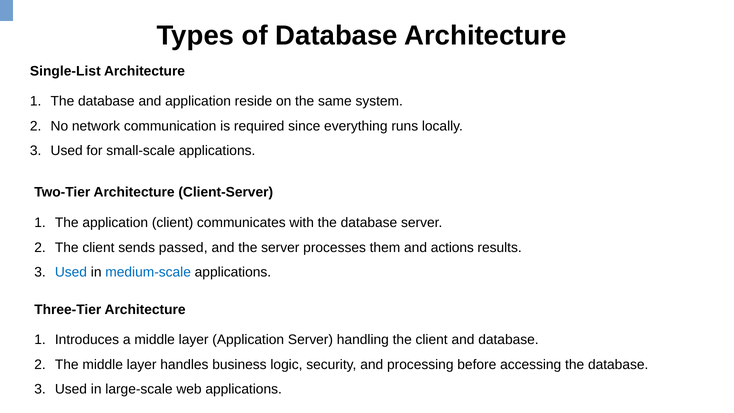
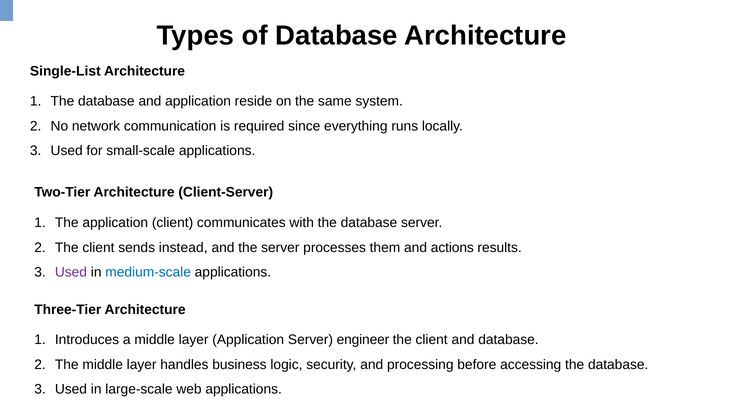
passed: passed -> instead
Used at (71, 272) colour: blue -> purple
handling: handling -> engineer
